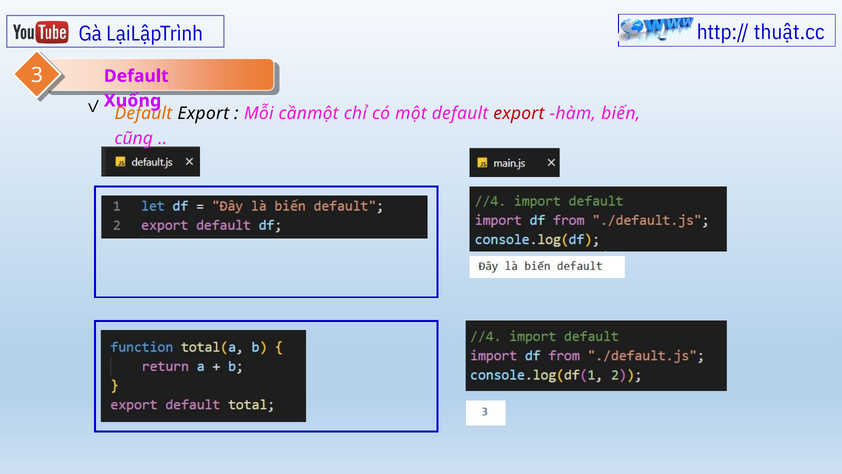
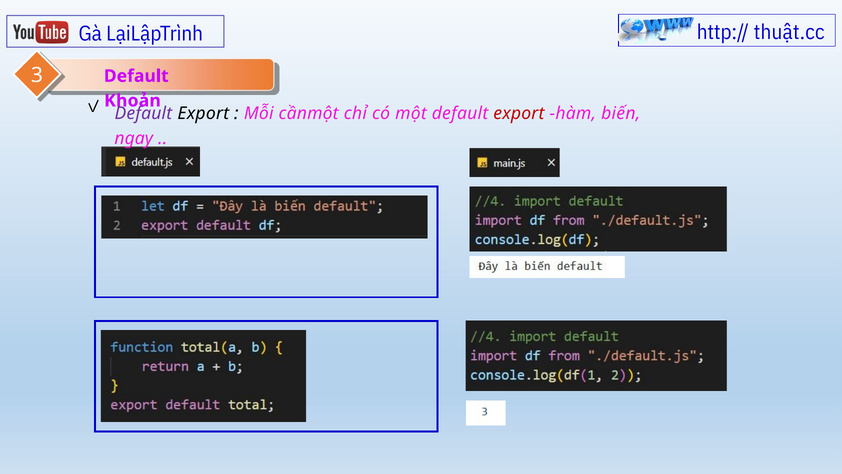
Xuống: Xuống -> Khoản
Default at (143, 113) colour: orange -> purple
cũng: cũng -> ngay
